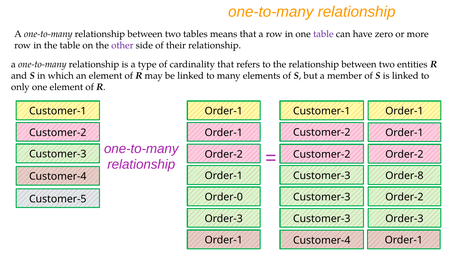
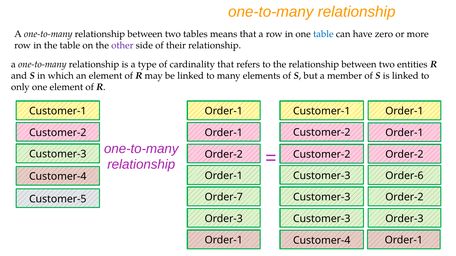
table at (323, 34) colour: purple -> blue
Order-8: Order-8 -> Order-6
Order-0: Order-0 -> Order-7
